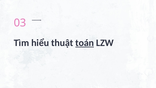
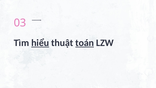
hiểu underline: none -> present
